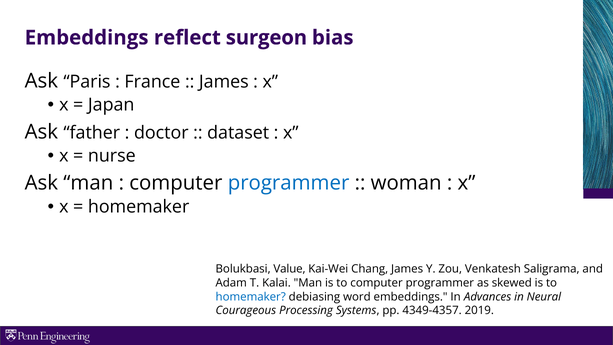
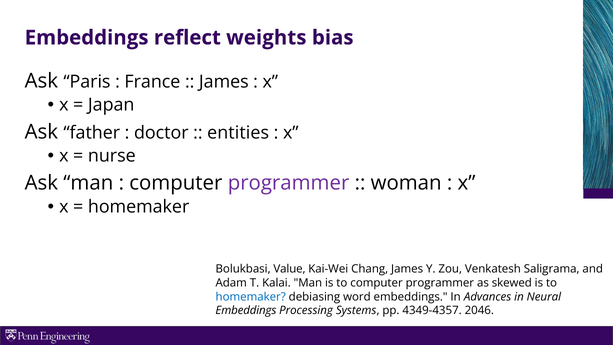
surgeon: surgeon -> weights
dataset: dataset -> entities
programmer at (289, 183) colour: blue -> purple
Courageous at (246, 310): Courageous -> Embeddings
2019: 2019 -> 2046
